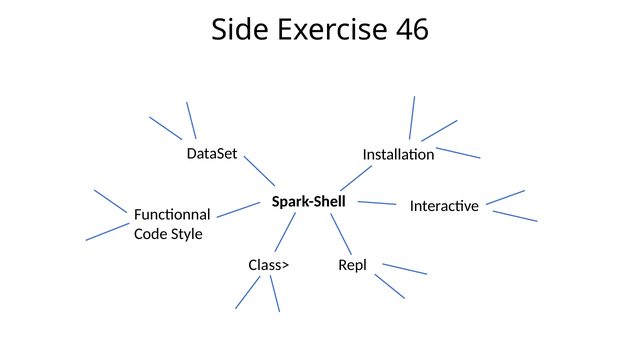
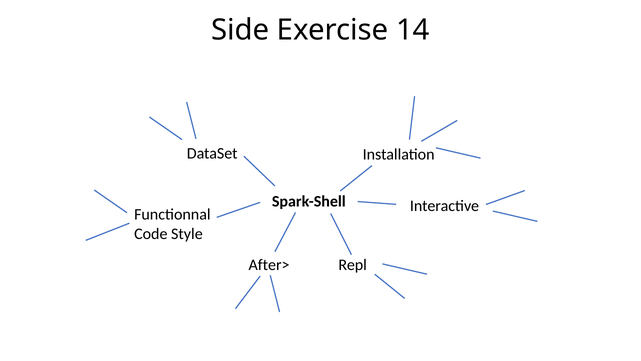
46: 46 -> 14
Class>: Class> -> After>
